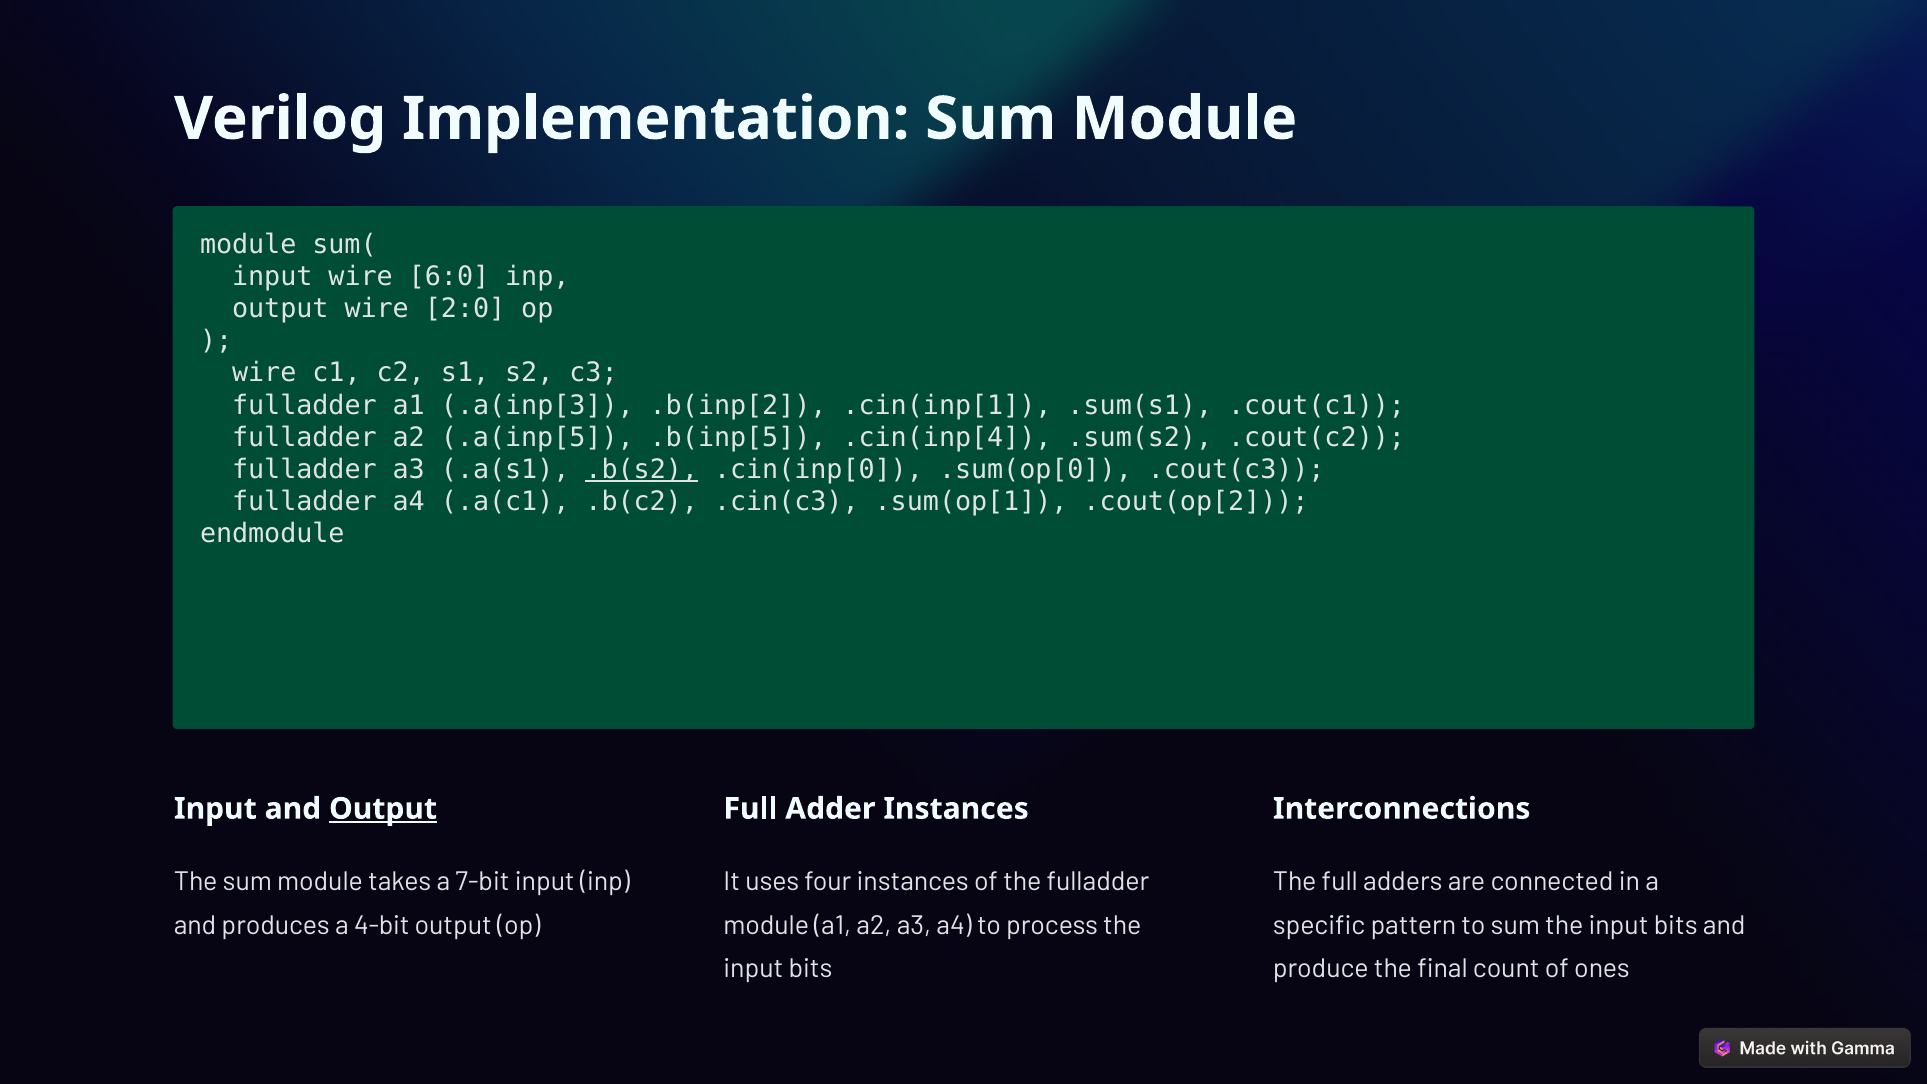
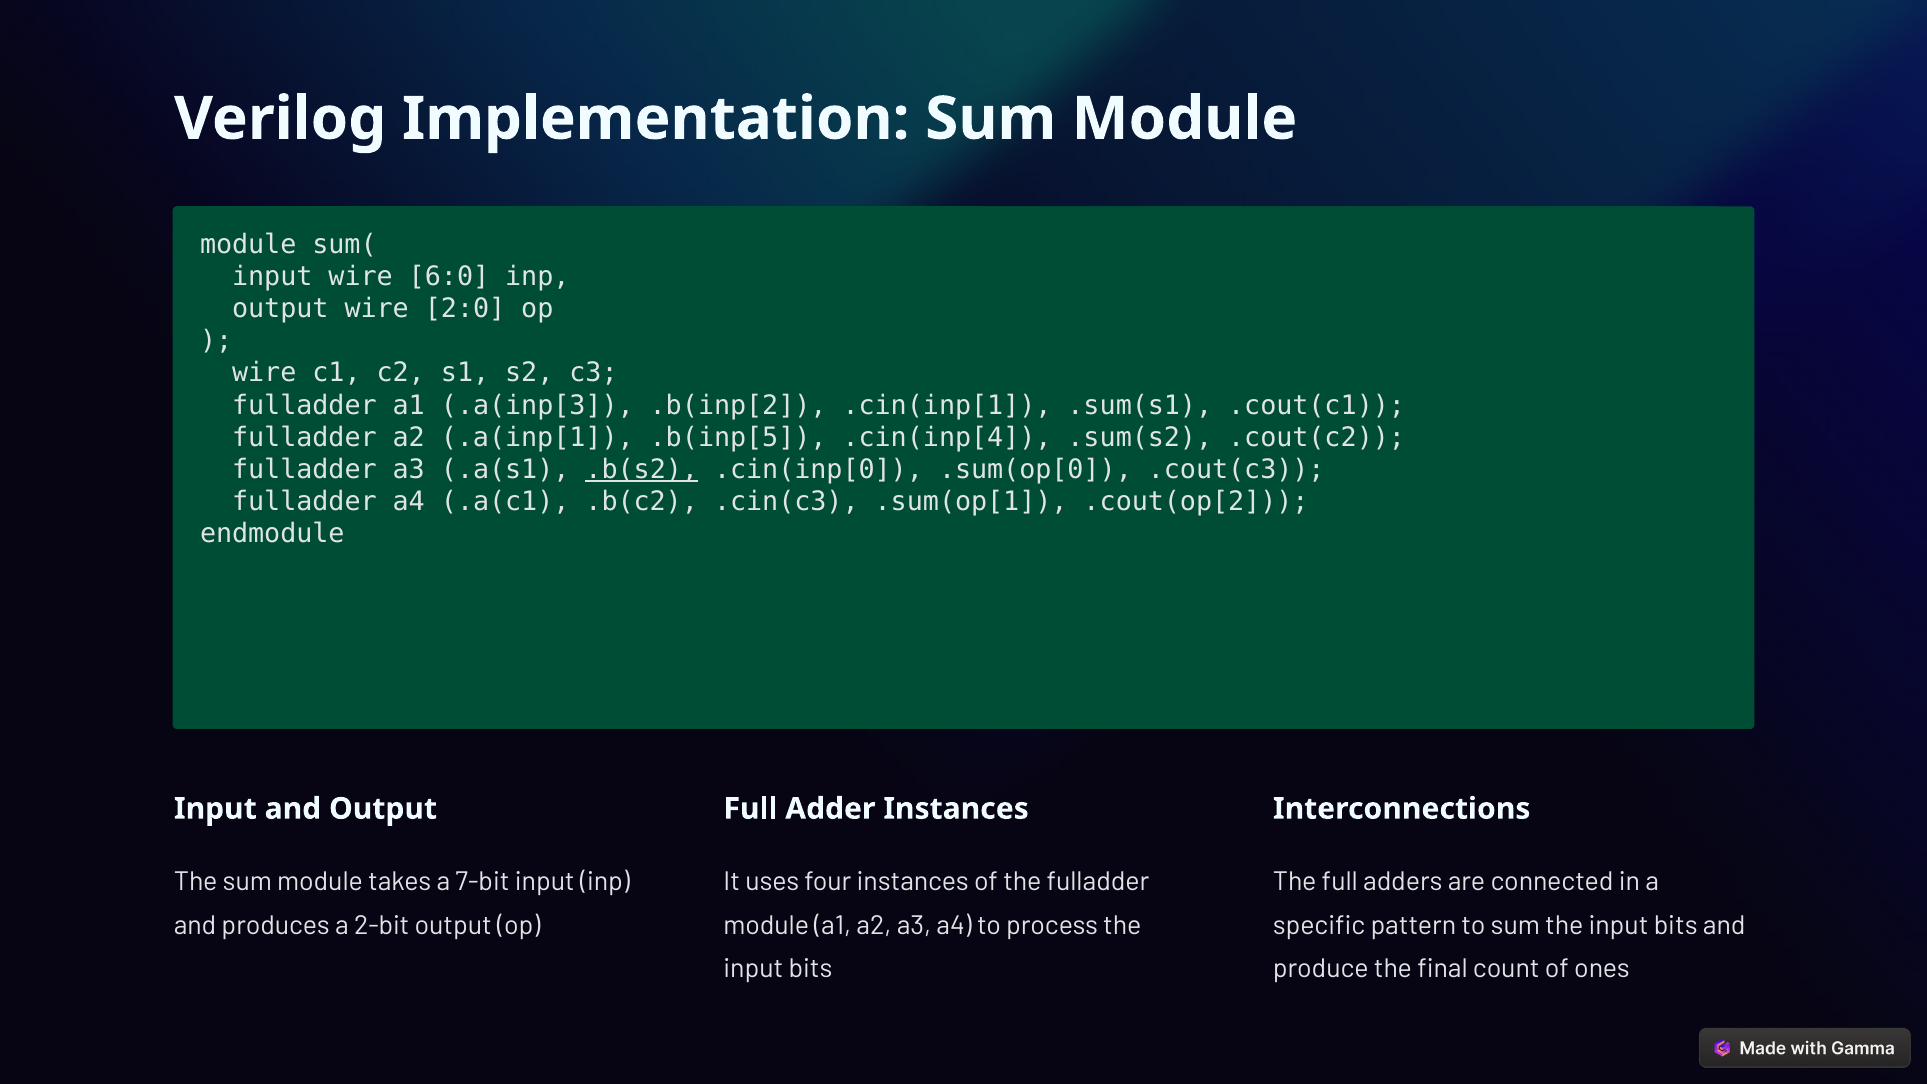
.a(inp[5: .a(inp[5 -> .a(inp[1
Output at (383, 809) underline: present -> none
4-bit: 4-bit -> 2-bit
